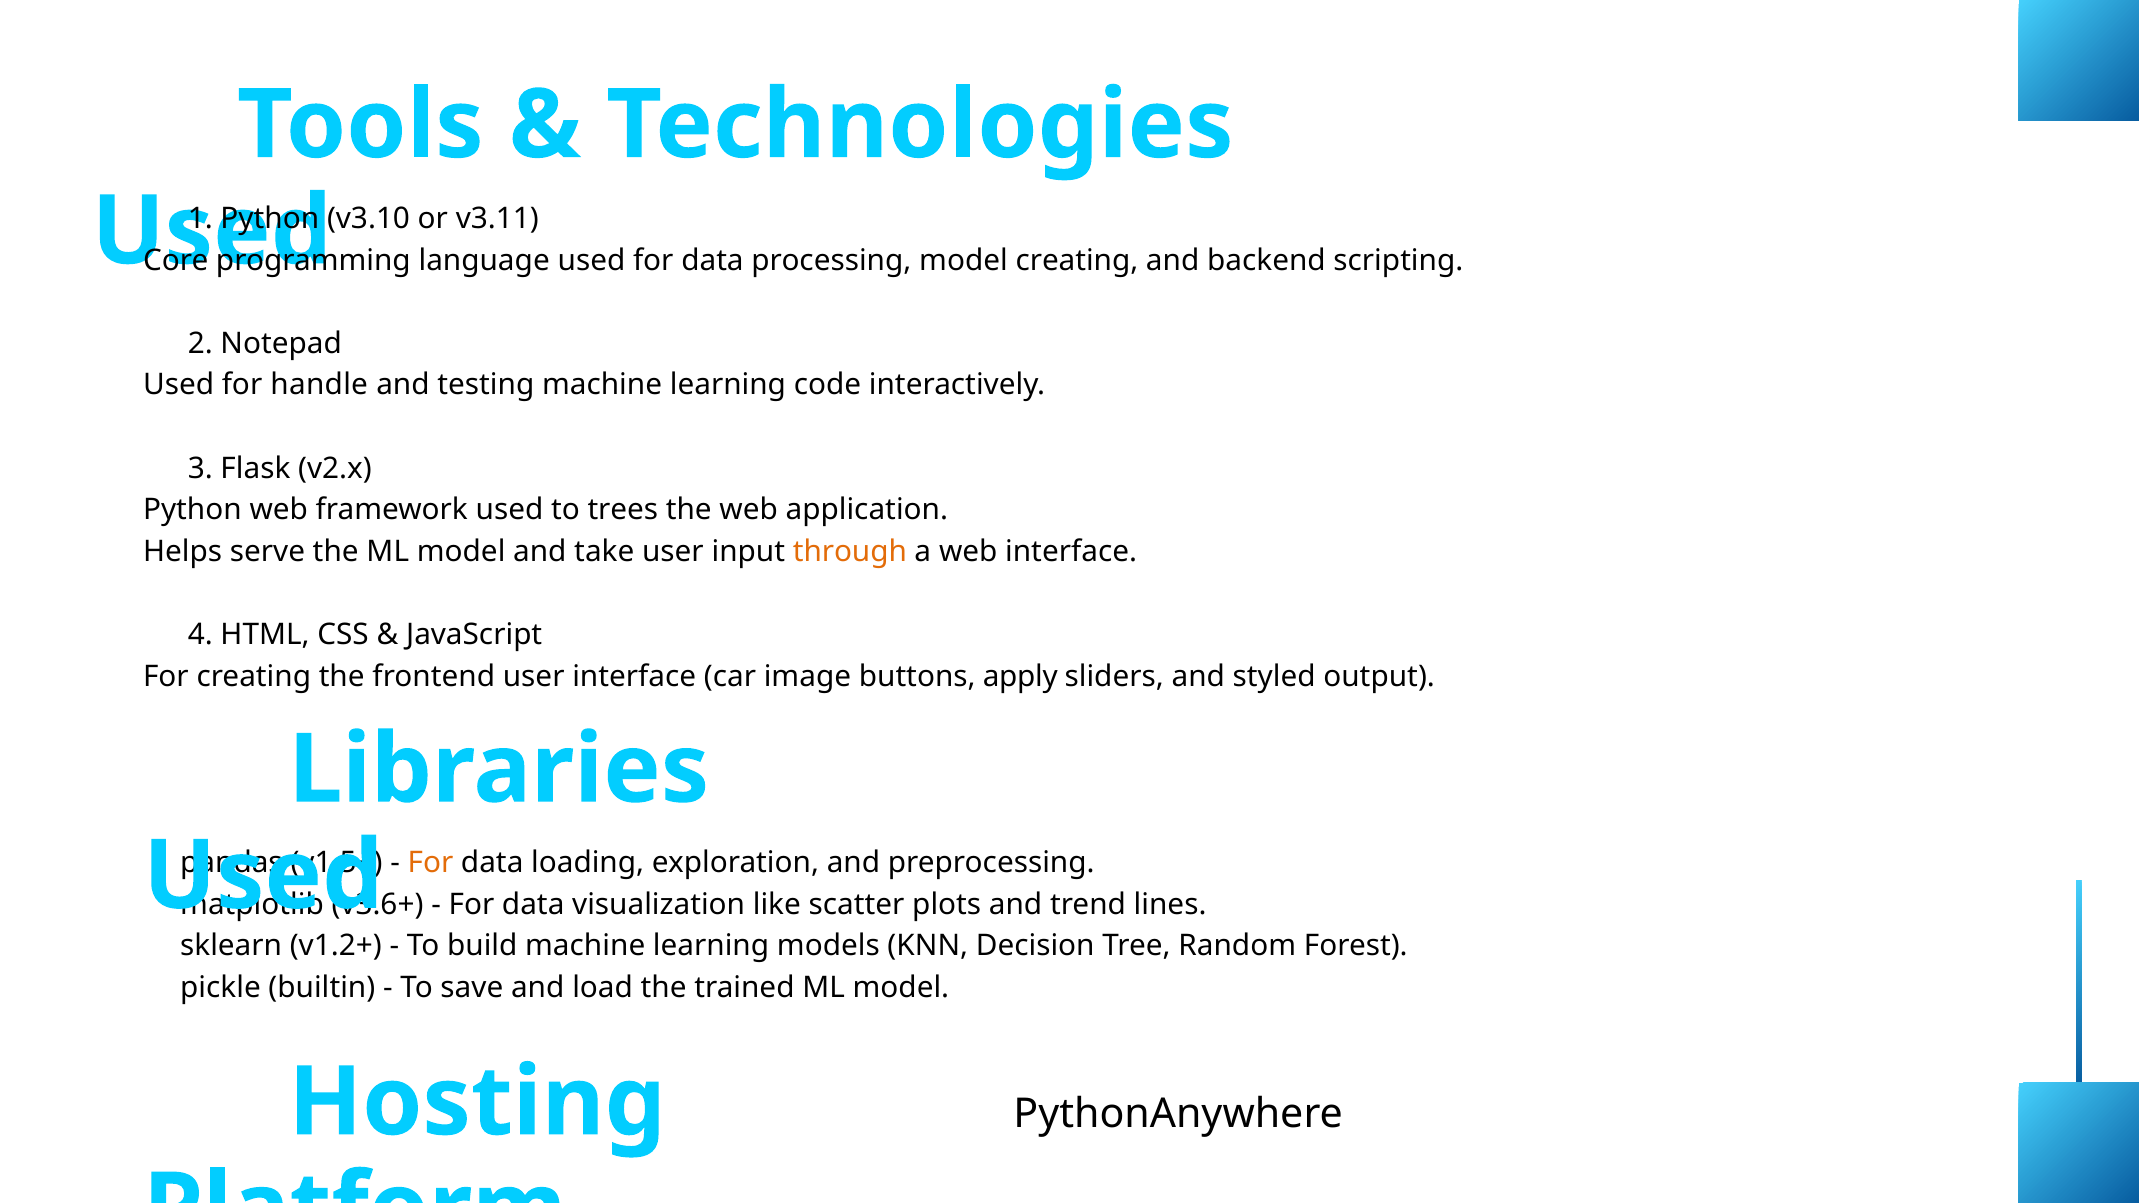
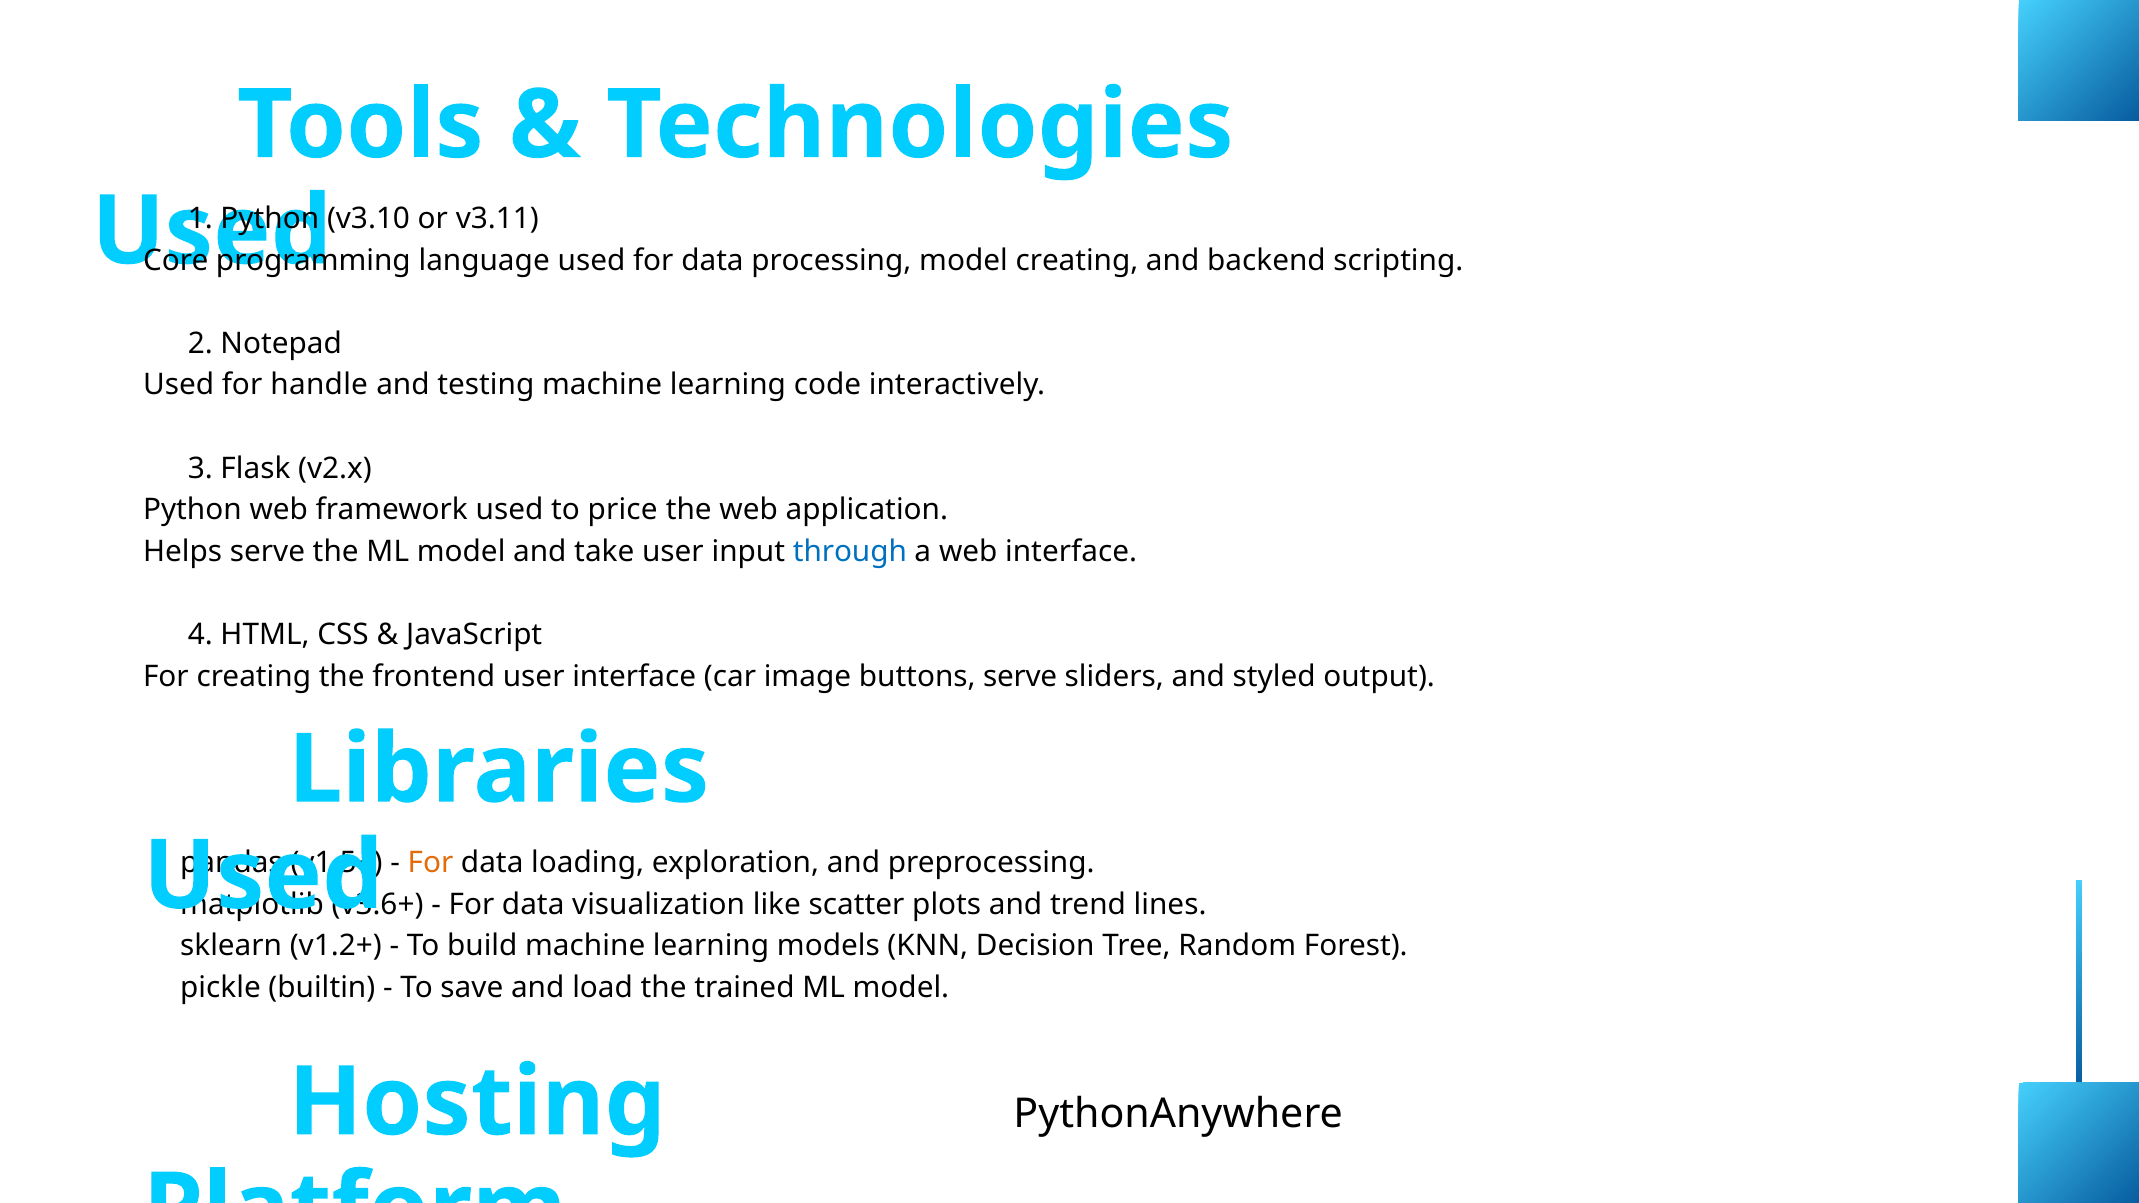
trees: trees -> price
through colour: orange -> blue
buttons apply: apply -> serve
